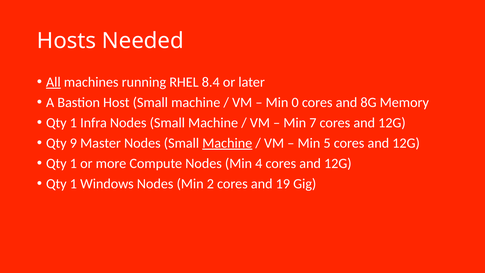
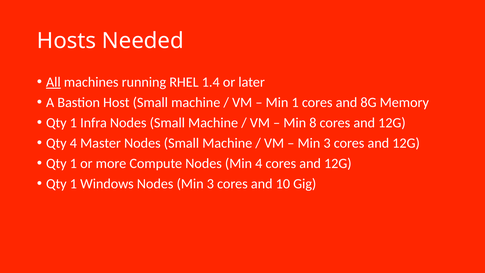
8.4: 8.4 -> 1.4
Min 0: 0 -> 1
7: 7 -> 8
Qty 9: 9 -> 4
Machine at (227, 143) underline: present -> none
5 at (327, 143): 5 -> 3
Nodes Min 2: 2 -> 3
19: 19 -> 10
